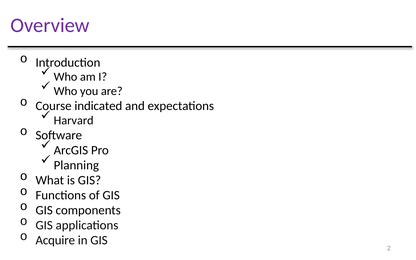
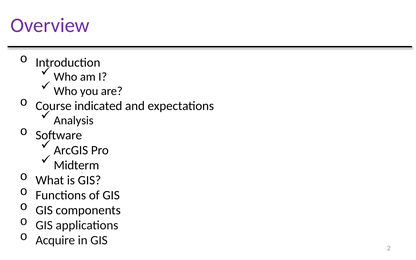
Harvard: Harvard -> Analysis
Planning: Planning -> Midterm
